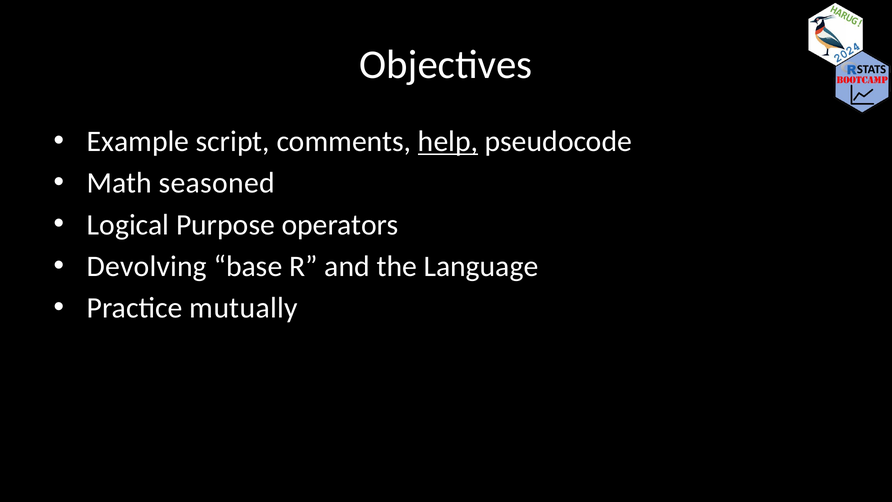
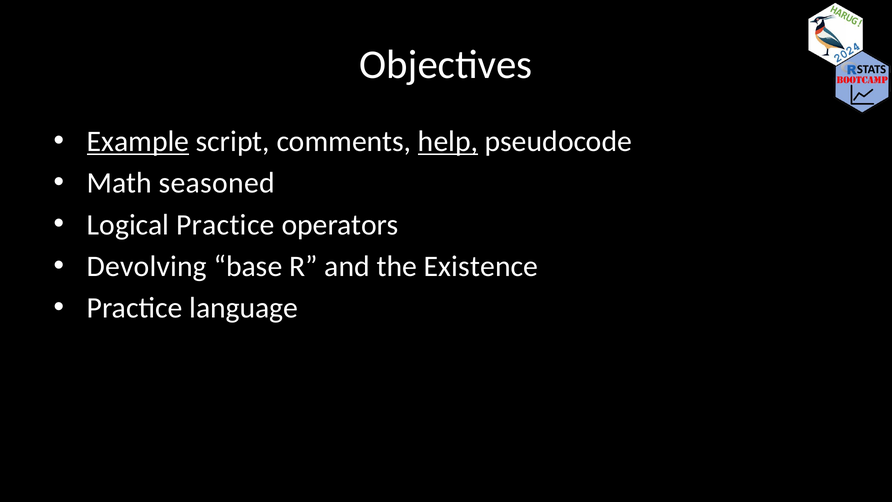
Example underline: none -> present
Logical Purpose: Purpose -> Practice
Language: Language -> Existence
mutually: mutually -> language
